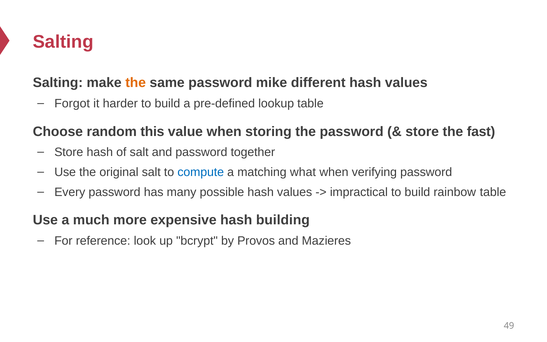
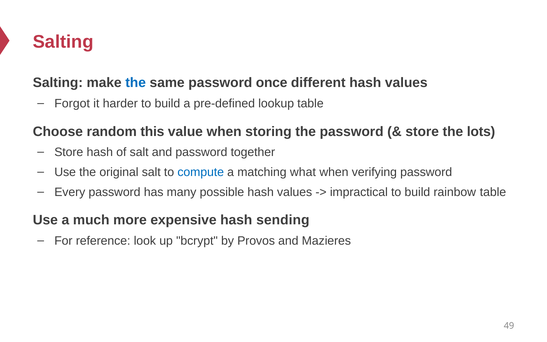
the at (136, 83) colour: orange -> blue
mike: mike -> once
fast: fast -> lots
building: building -> sending
